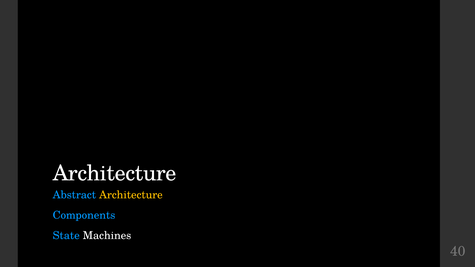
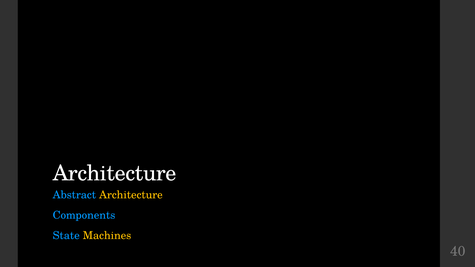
Machines colour: white -> yellow
